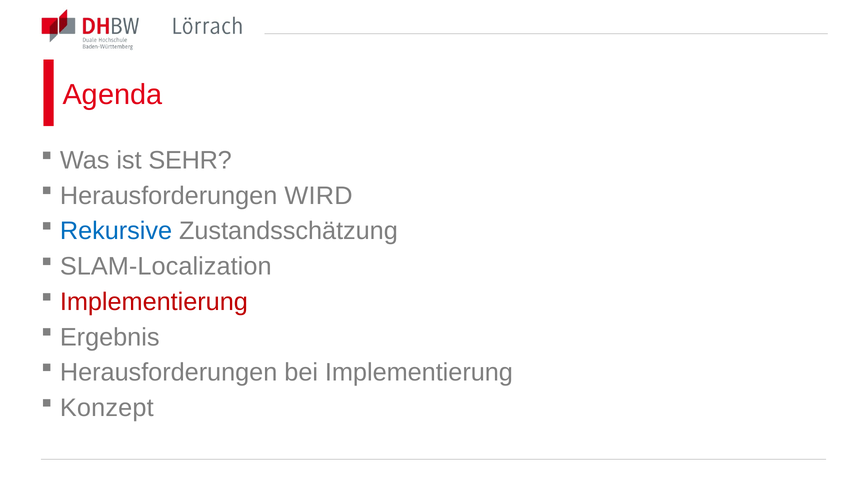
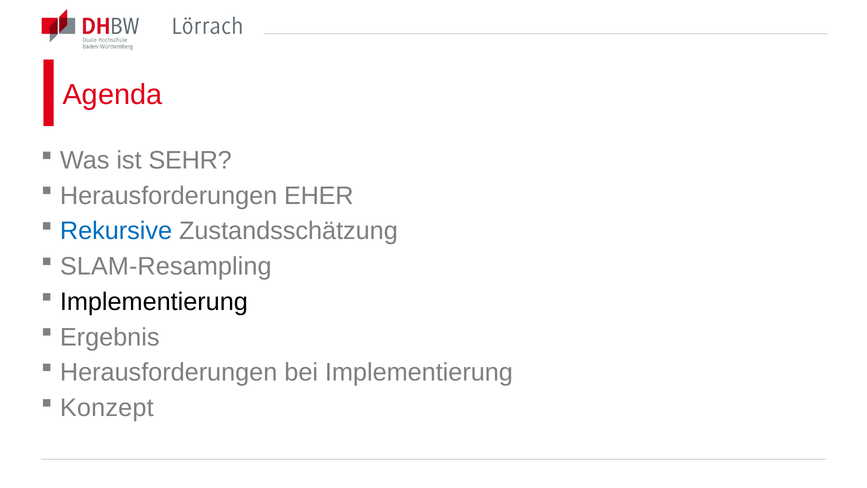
WIRD: WIRD -> EHER
SLAM-Localization: SLAM-Localization -> SLAM-Resampling
Implementierung at (154, 302) colour: red -> black
